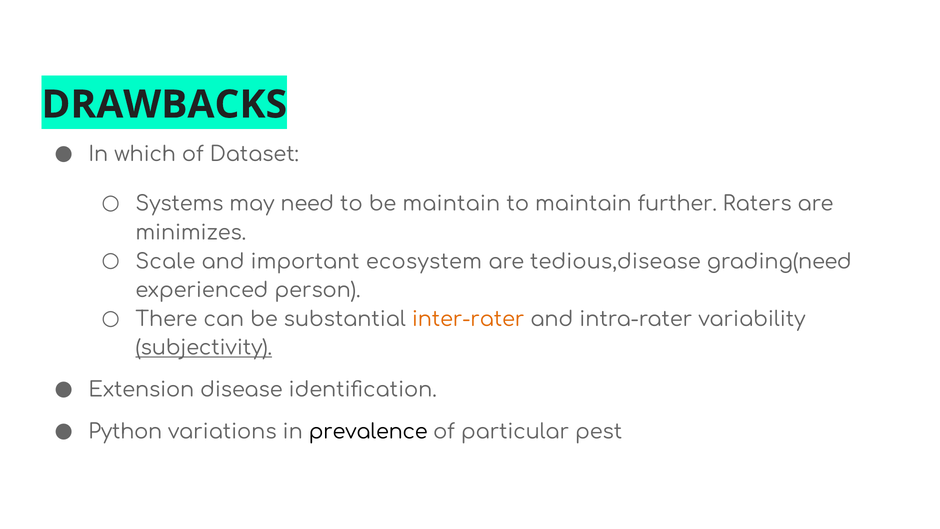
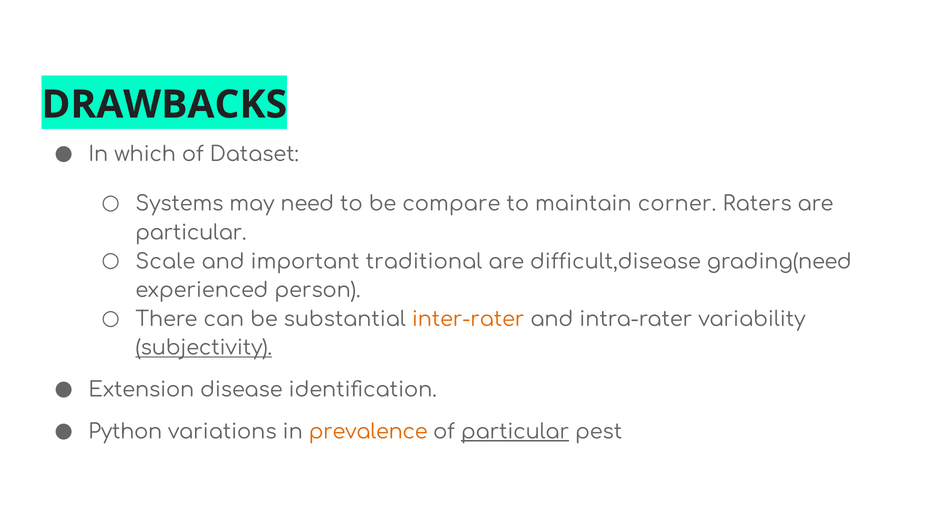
be maintain: maintain -> compare
further: further -> corner
minimizes at (191, 233): minimizes -> particular
ecosystem: ecosystem -> traditional
tedious,disease: tedious,disease -> difficult,disease
prevalence colour: black -> orange
particular at (515, 432) underline: none -> present
